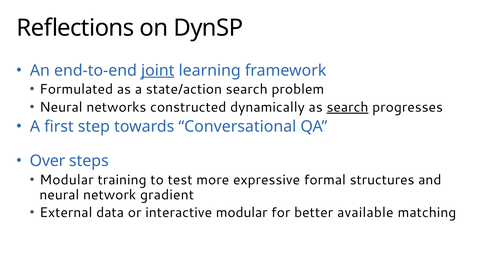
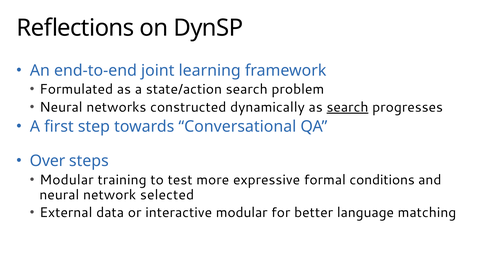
joint underline: present -> none
structures: structures -> conditions
gradient: gradient -> selected
available: available -> language
